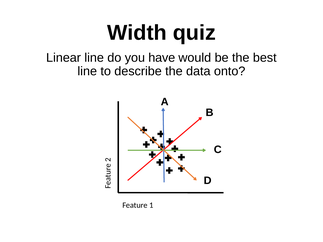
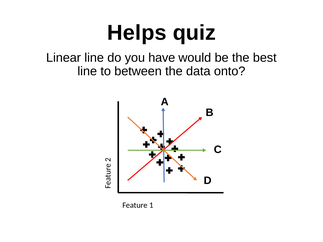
Width: Width -> Helps
describe: describe -> between
